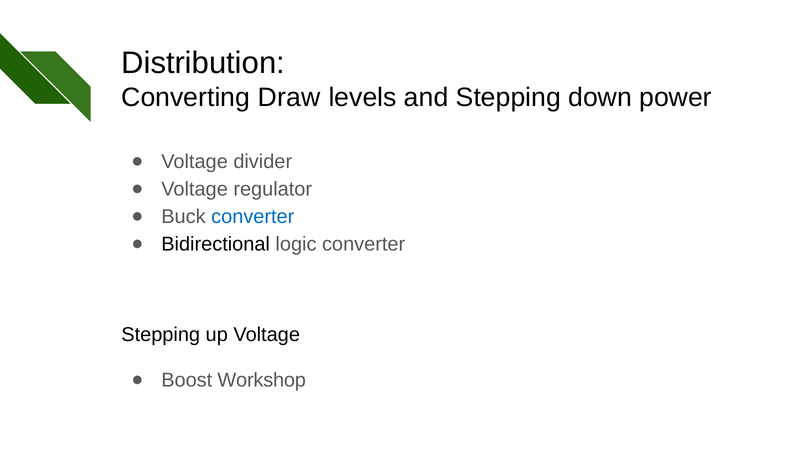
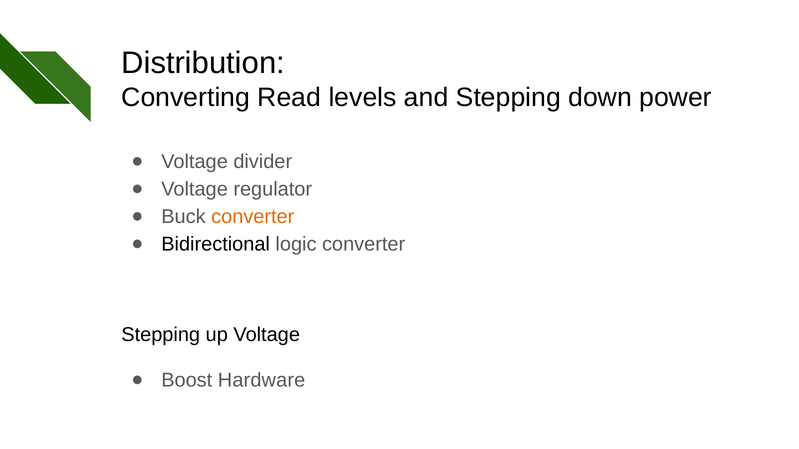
Draw: Draw -> Read
converter at (253, 217) colour: blue -> orange
Workshop: Workshop -> Hardware
